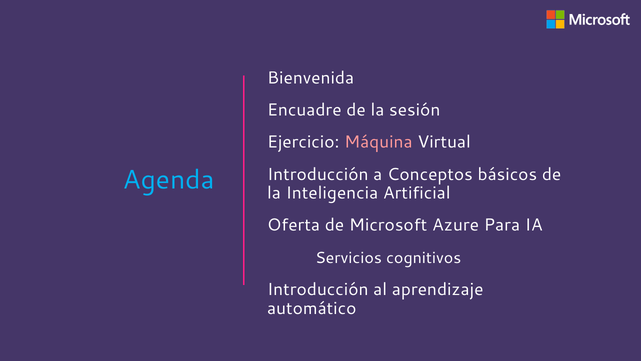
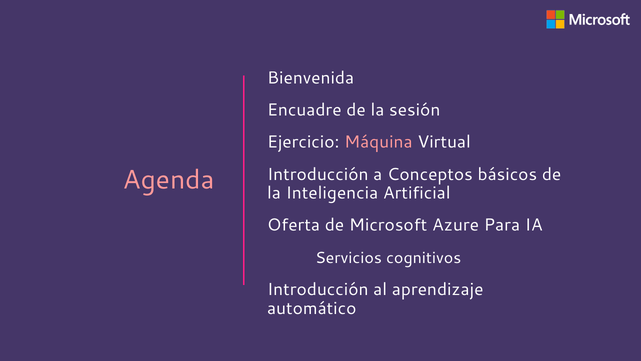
Agenda colour: light blue -> pink
